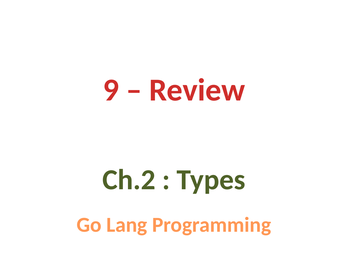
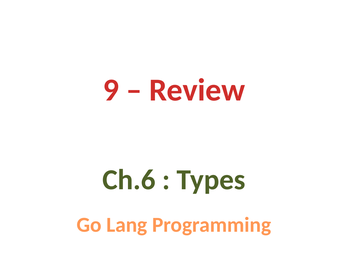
Ch.2: Ch.2 -> Ch.6
